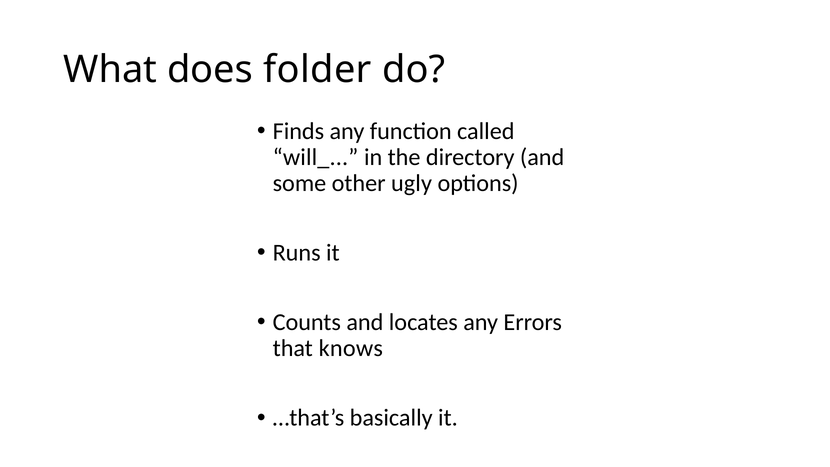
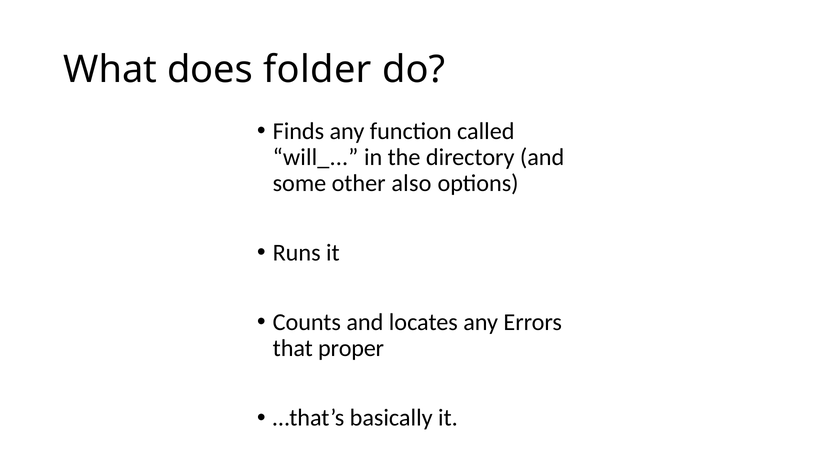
ugly: ugly -> also
knows: knows -> proper
